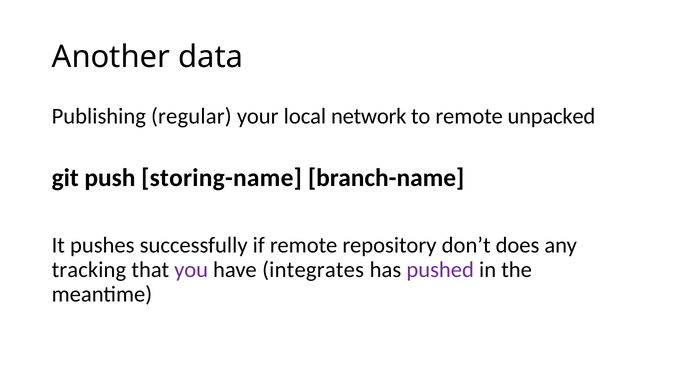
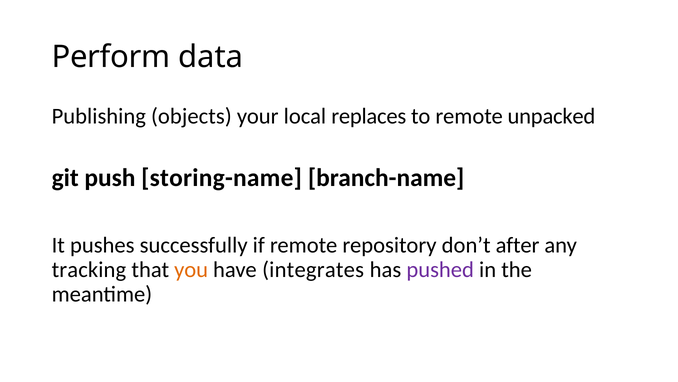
Another: Another -> Perform
regular: regular -> objects
network: network -> replaces
does: does -> after
you colour: purple -> orange
